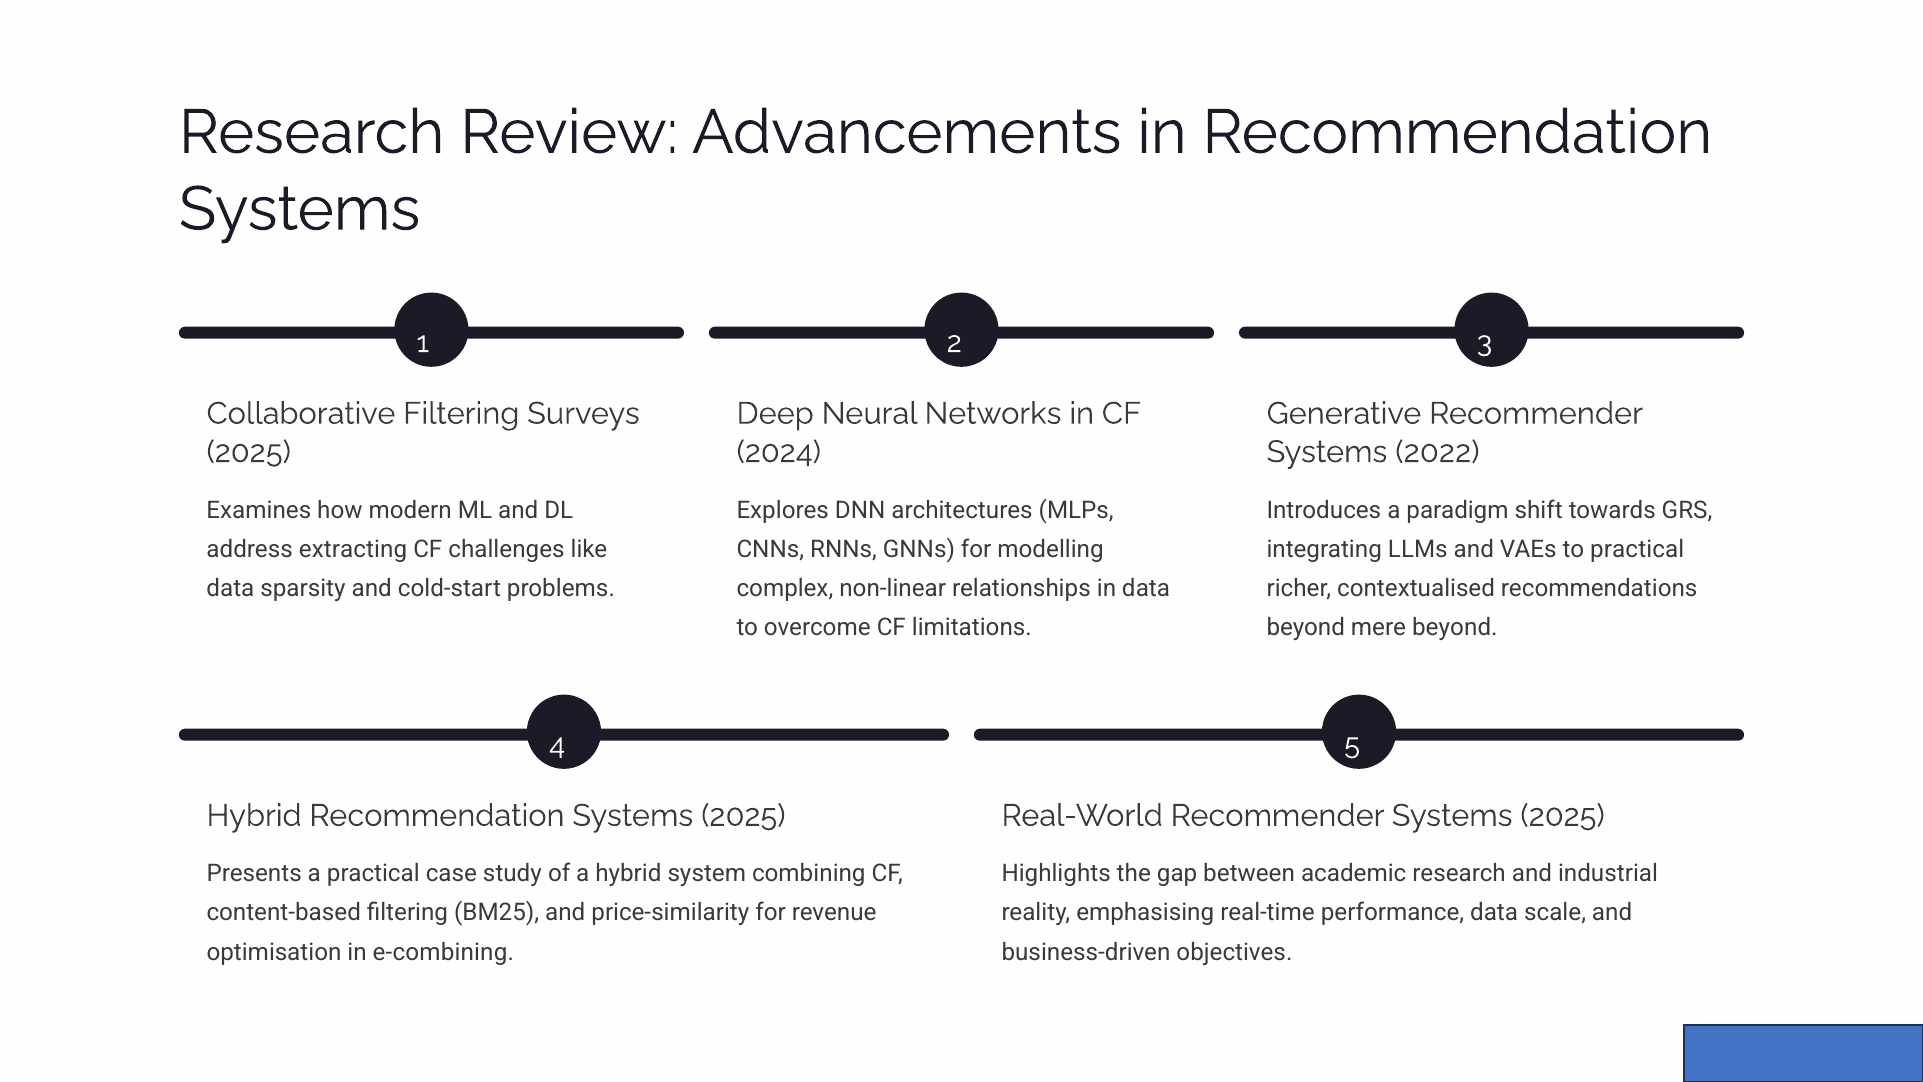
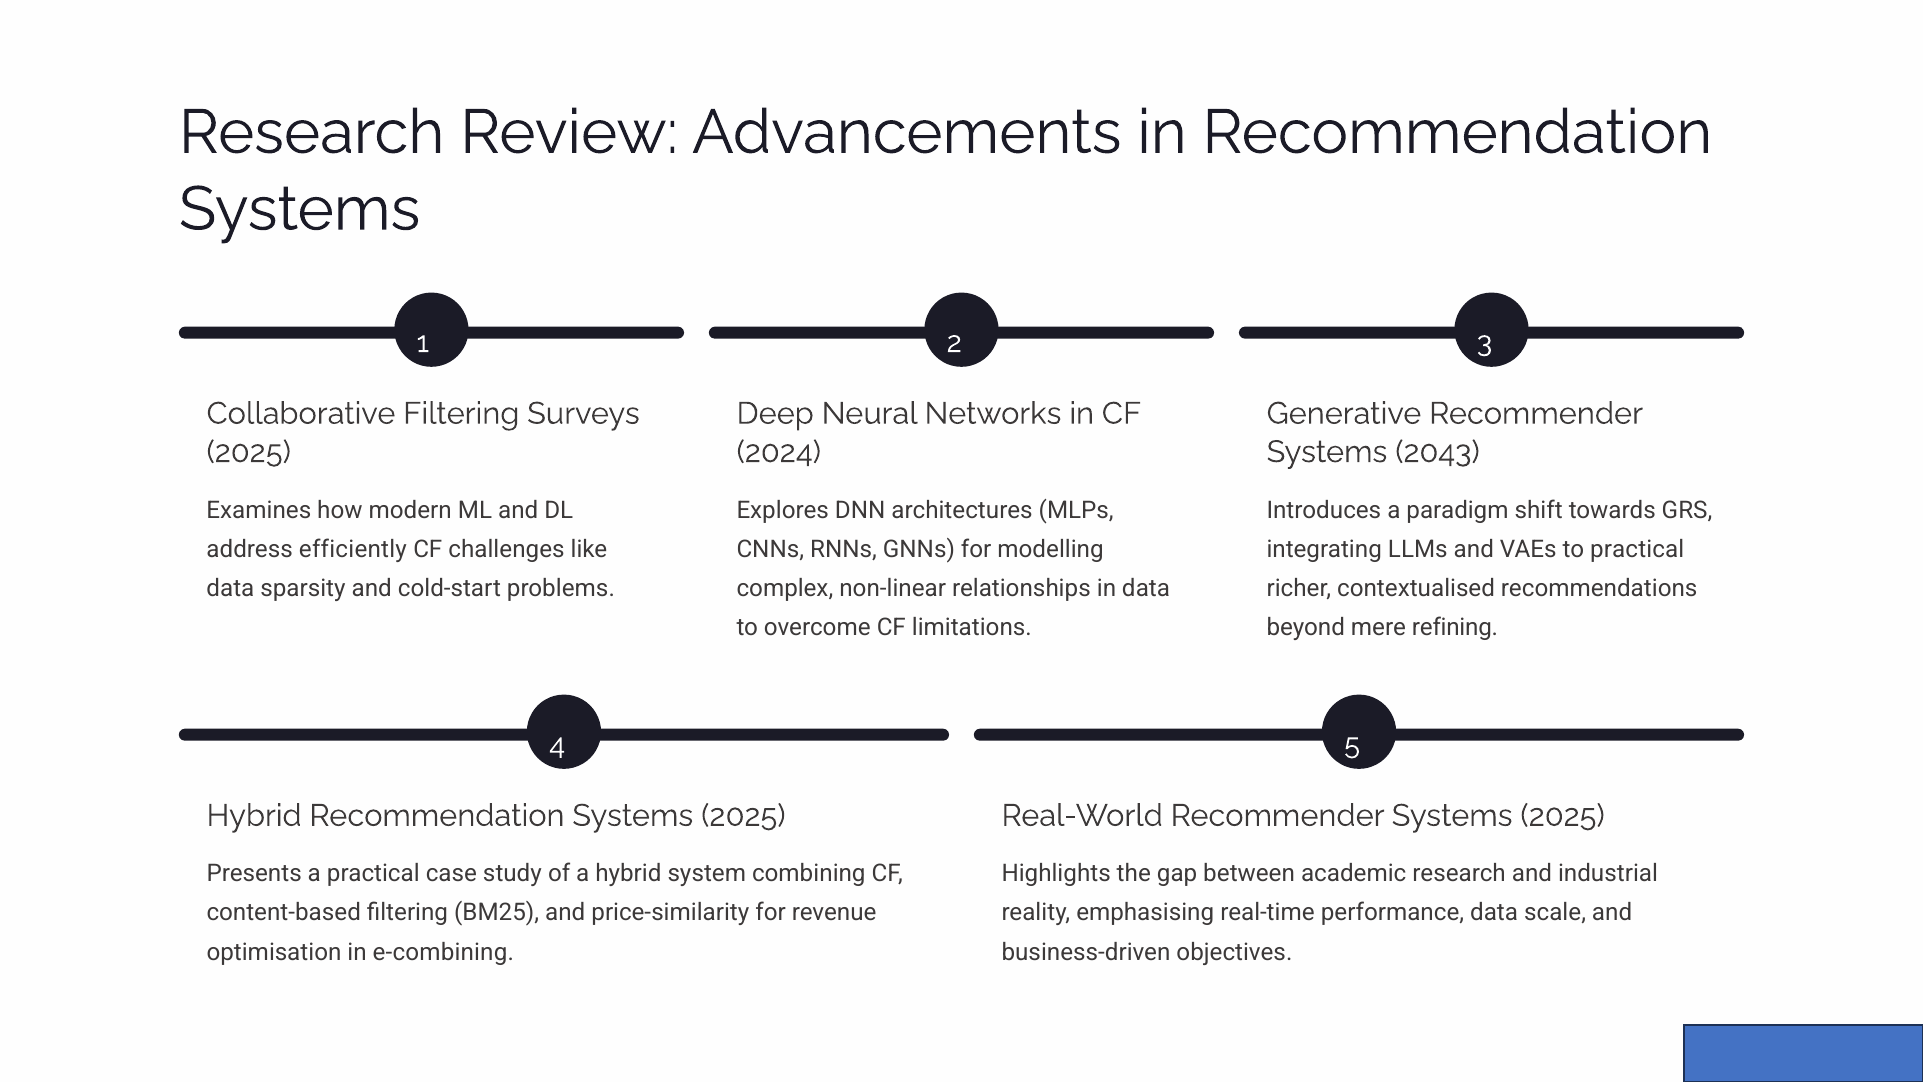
2022: 2022 -> 2043
extracting: extracting -> efficiently
mere beyond: beyond -> refining
